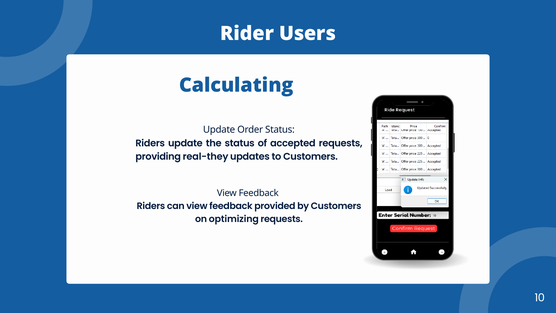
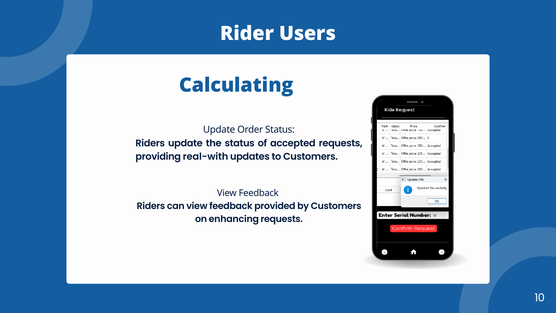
real-they: real-they -> real-with
optimizing: optimizing -> enhancing
